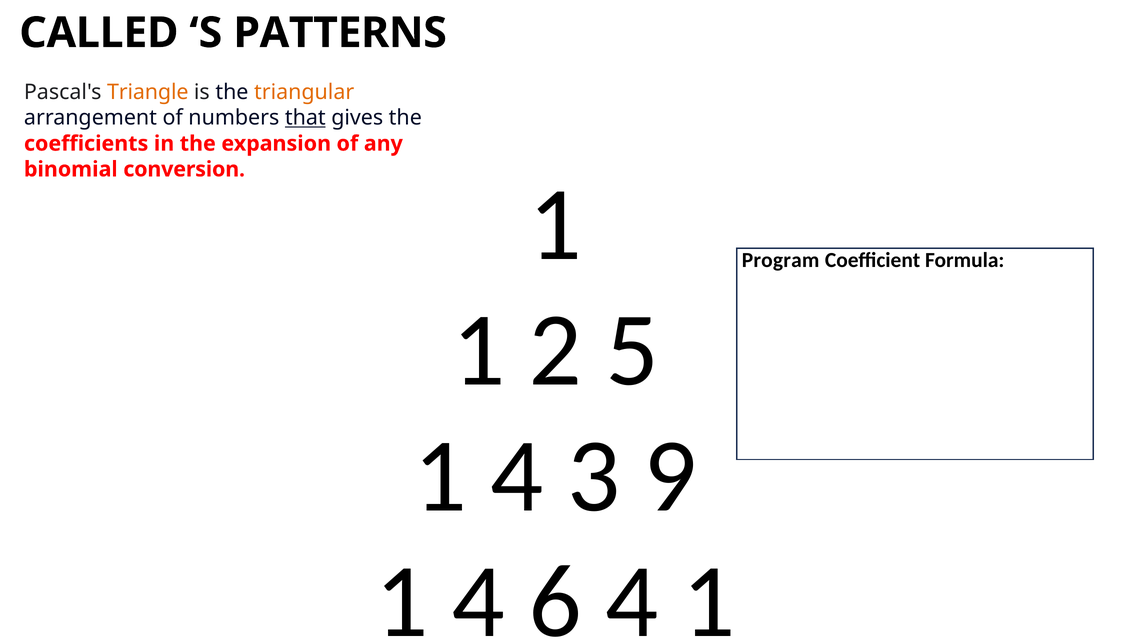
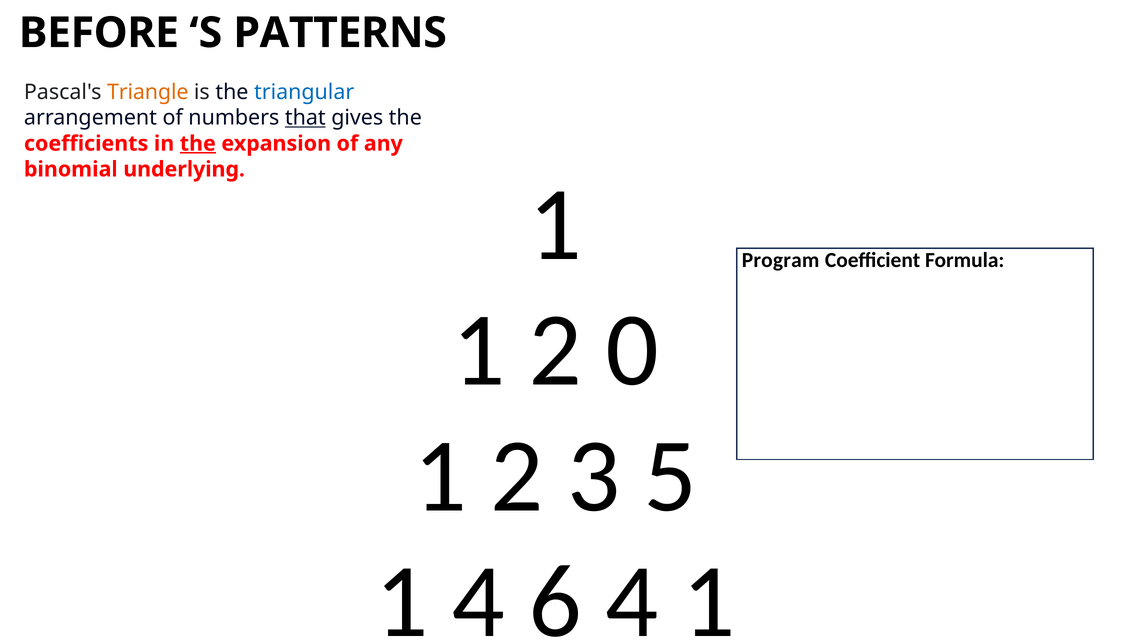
CALLED: CALLED -> BEFORE
triangular colour: orange -> blue
the at (198, 144) underline: none -> present
conversion: conversion -> underlying
5: 5 -> 0
4 at (517, 476): 4 -> 2
9: 9 -> 5
